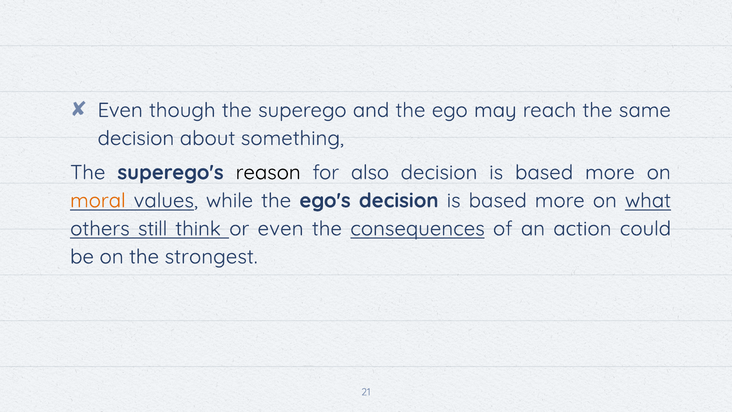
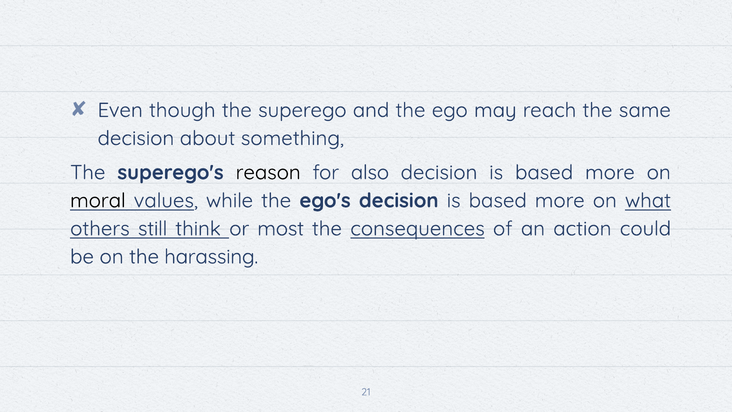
moral colour: orange -> black
or even: even -> most
strongest: strongest -> harassing
